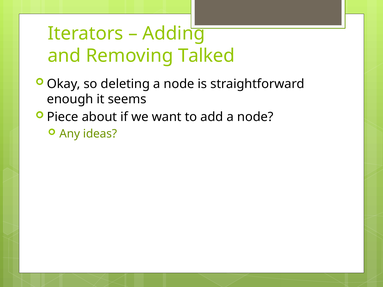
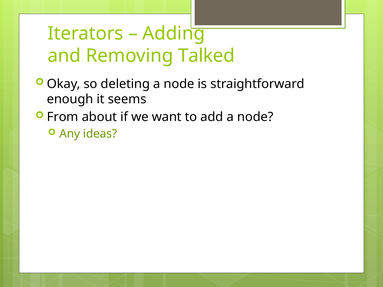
Piece: Piece -> From
